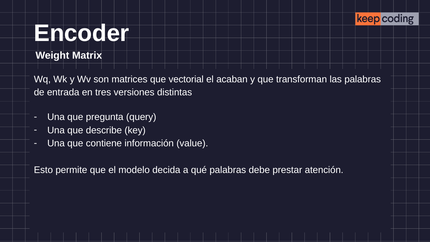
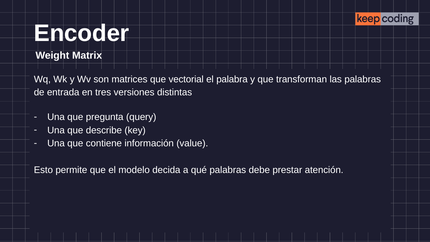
acaban: acaban -> palabra
